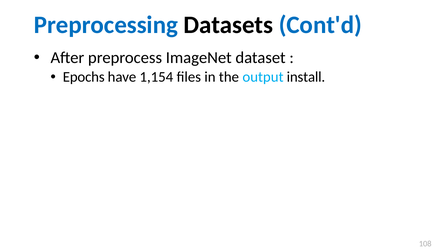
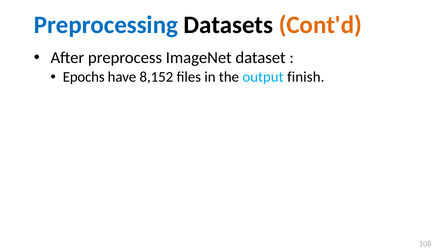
Cont'd colour: blue -> orange
1,154: 1,154 -> 8,152
install: install -> finish
